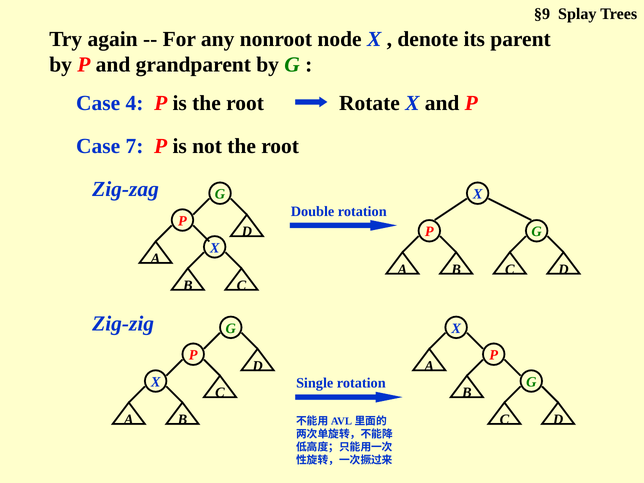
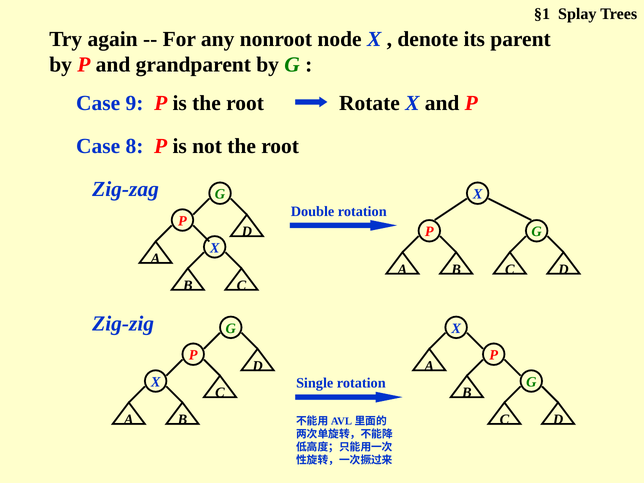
§9: §9 -> §1
4: 4 -> 9
7: 7 -> 8
